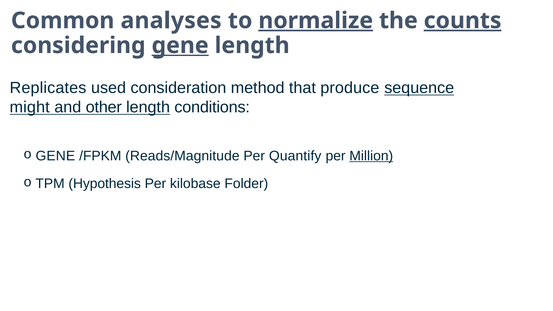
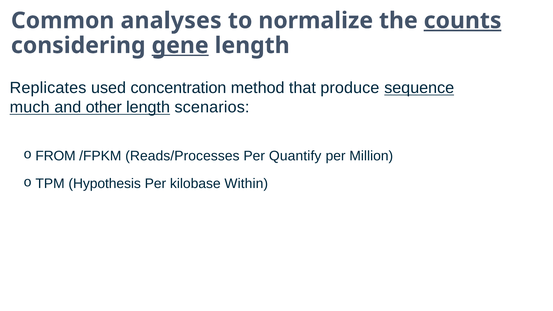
normalize underline: present -> none
consideration: consideration -> concentration
might: might -> much
conditions: conditions -> scenarios
GENE at (55, 156): GENE -> FROM
Reads/Magnitude: Reads/Magnitude -> Reads/Processes
Million underline: present -> none
Folder: Folder -> Within
